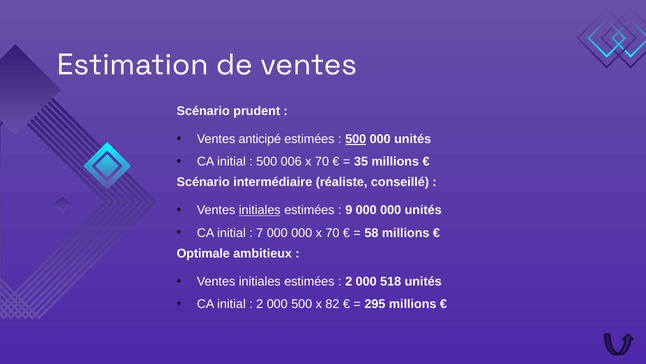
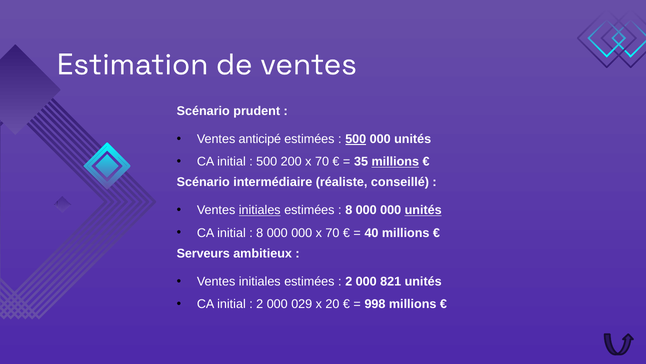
006: 006 -> 200
millions at (395, 161) underline: none -> present
9 at (349, 210): 9 -> 8
unités at (423, 210) underline: none -> present
7 at (260, 233): 7 -> 8
58: 58 -> 40
Optimale: Optimale -> Serveurs
518: 518 -> 821
000 500: 500 -> 029
82: 82 -> 20
295: 295 -> 998
